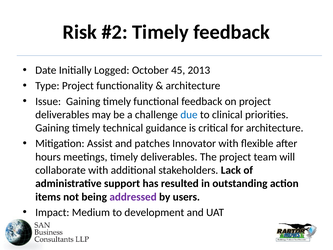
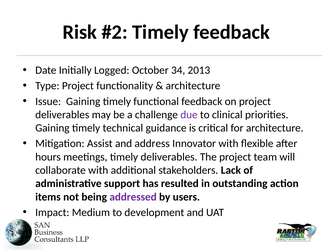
45: 45 -> 34
due colour: blue -> purple
patches: patches -> address
